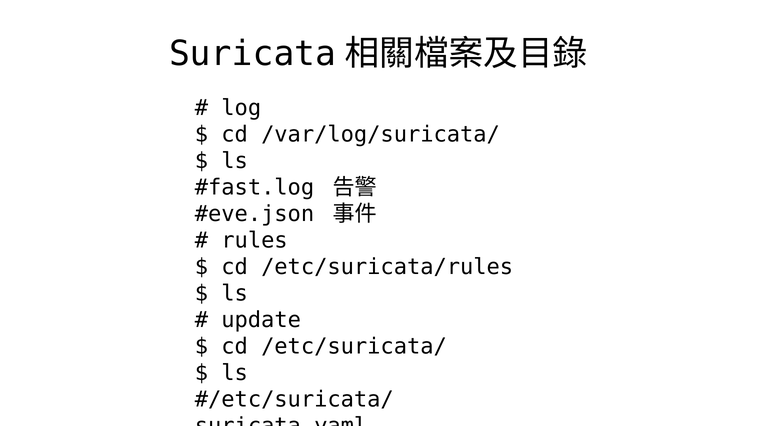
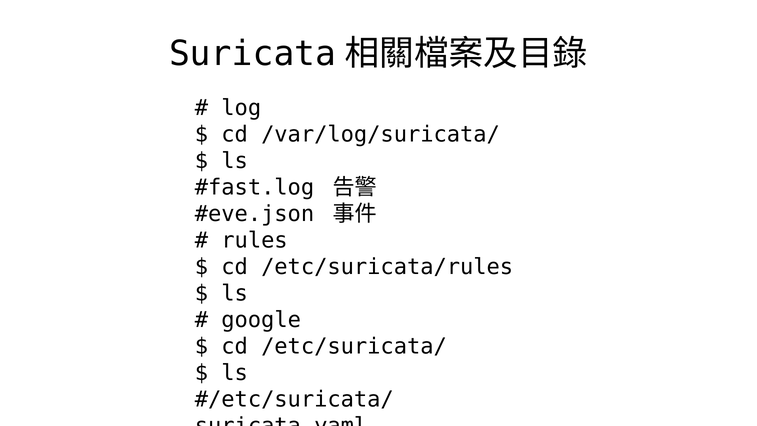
update: update -> google
